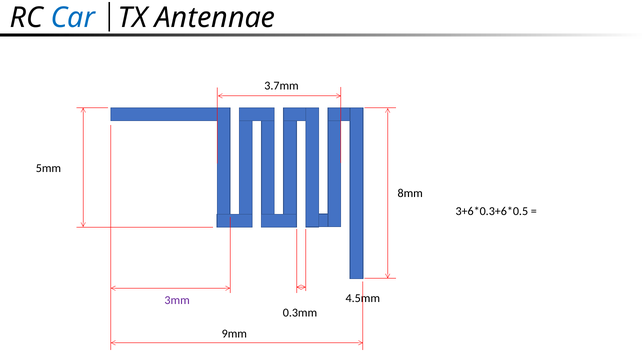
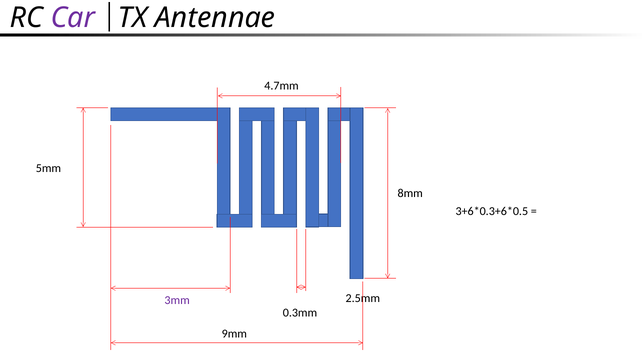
Car colour: blue -> purple
3.7mm: 3.7mm -> 4.7mm
4.5mm: 4.5mm -> 2.5mm
